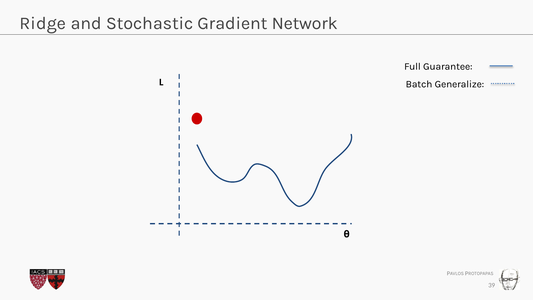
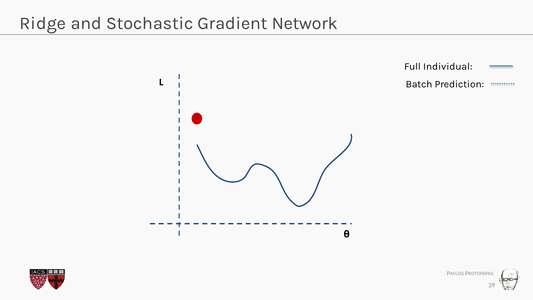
Guarantee: Guarantee -> Individual
Generalize: Generalize -> Prediction
